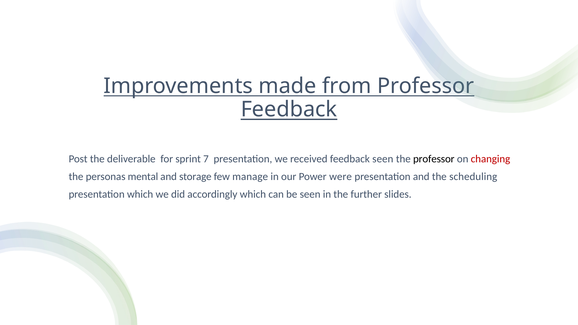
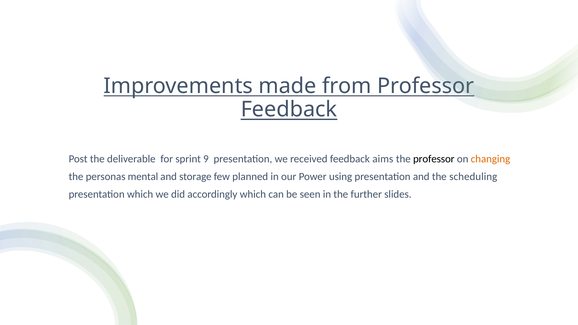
7: 7 -> 9
feedback seen: seen -> aims
changing colour: red -> orange
manage: manage -> planned
were: were -> using
